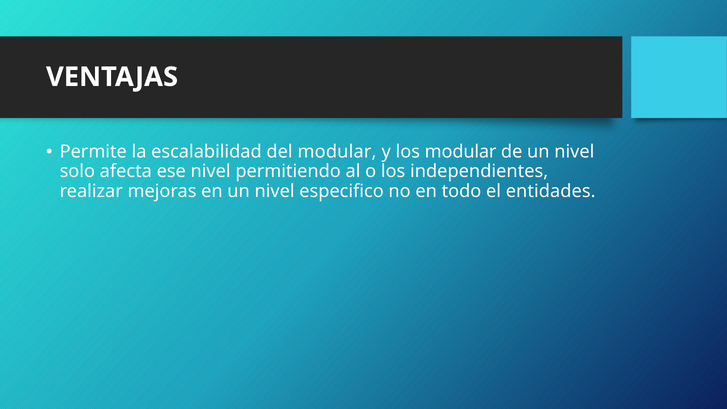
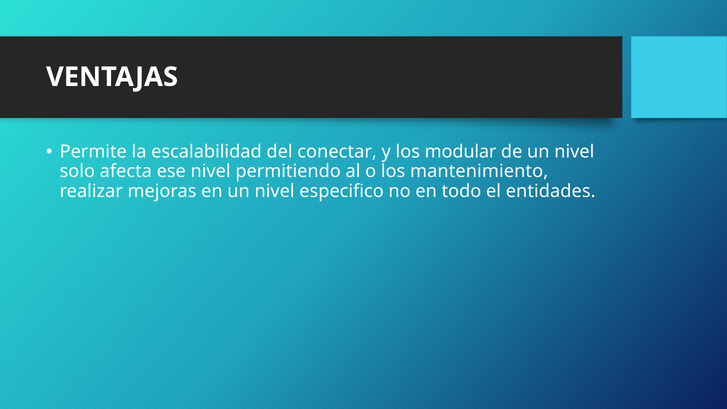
del modular: modular -> conectar
independientes: independientes -> mantenimiento
